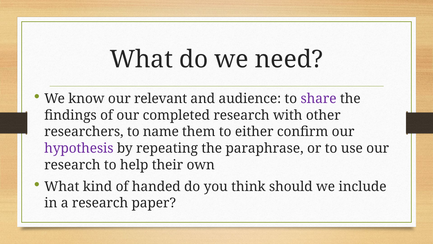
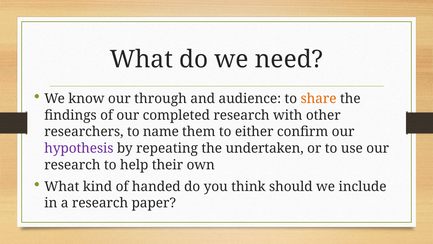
relevant: relevant -> through
share colour: purple -> orange
paraphrase: paraphrase -> undertaken
